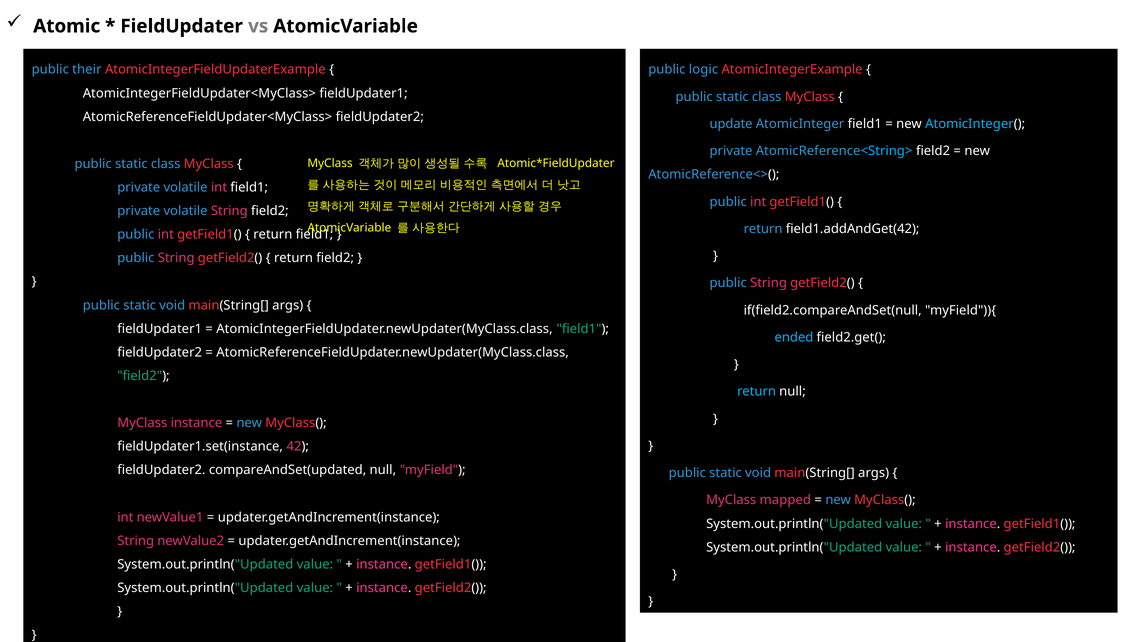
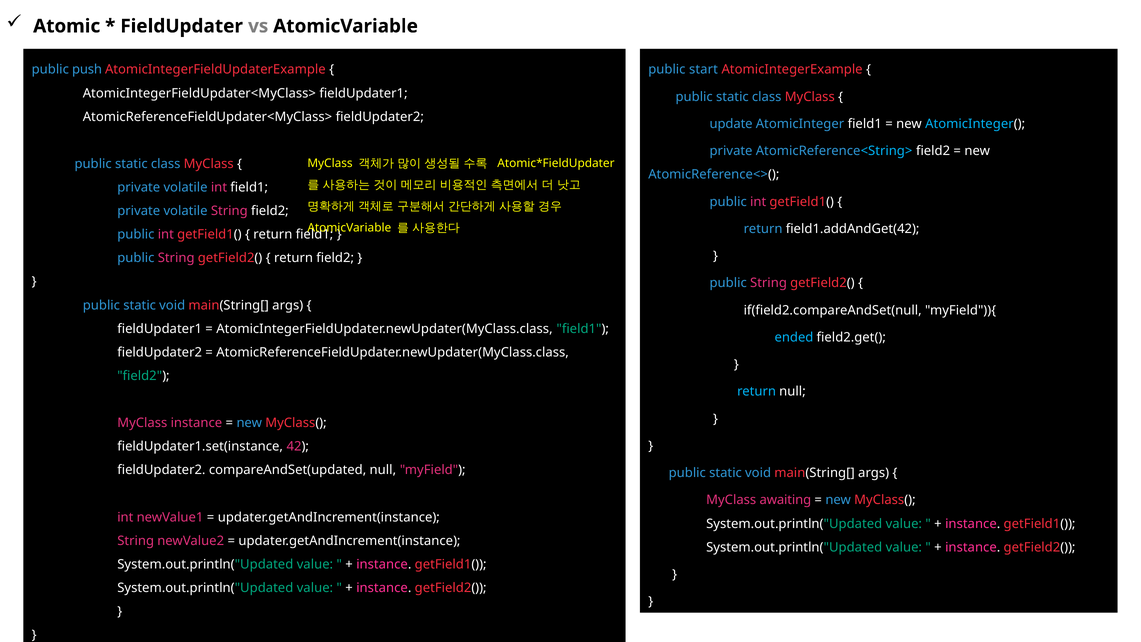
their: their -> push
logic: logic -> start
mapped: mapped -> awaiting
